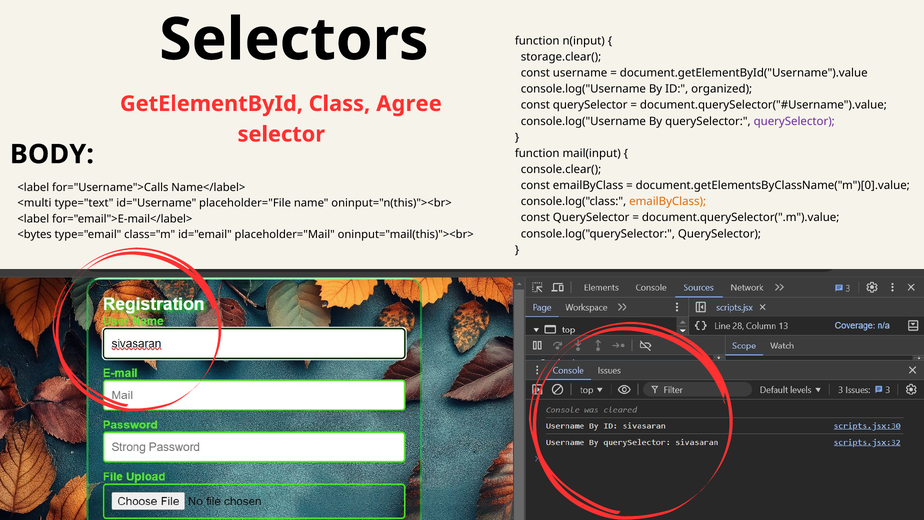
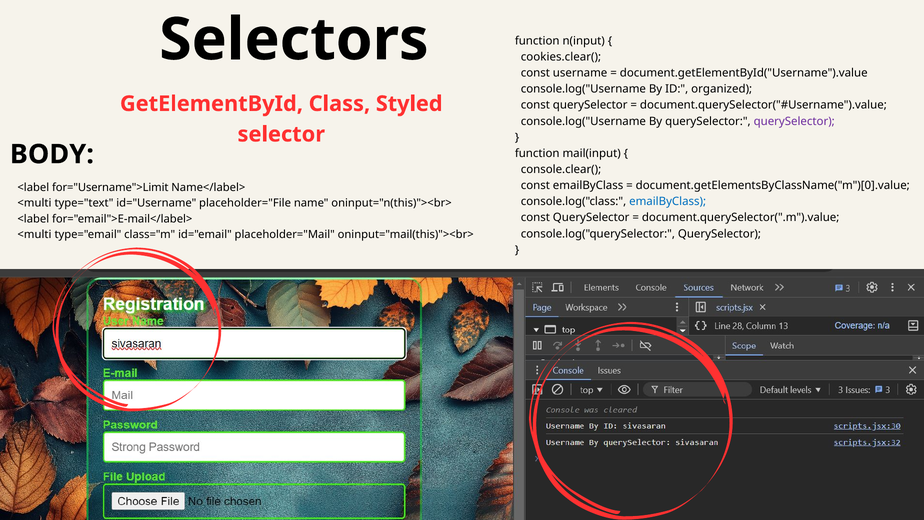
storage.clear(: storage.clear( -> cookies.clear(
Agree: Agree -> Styled
for="Username">Calls: for="Username">Calls -> for="Username">Limit
emailByClass at (668, 201) colour: orange -> blue
<bytes at (35, 234): <bytes -> <multi
